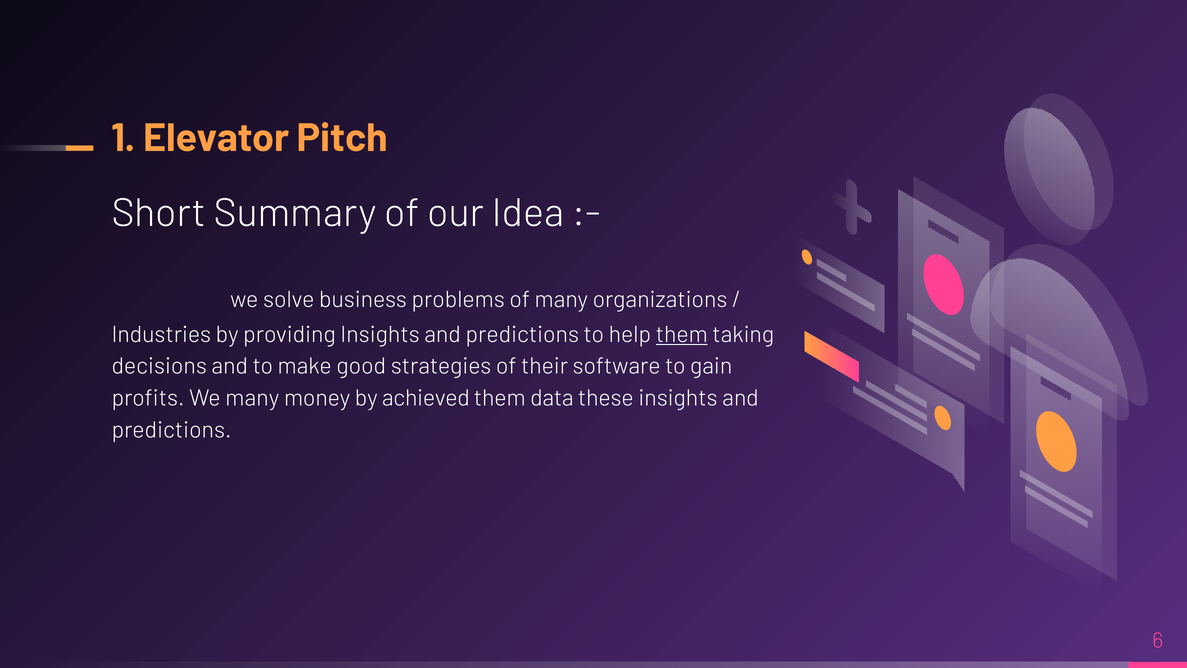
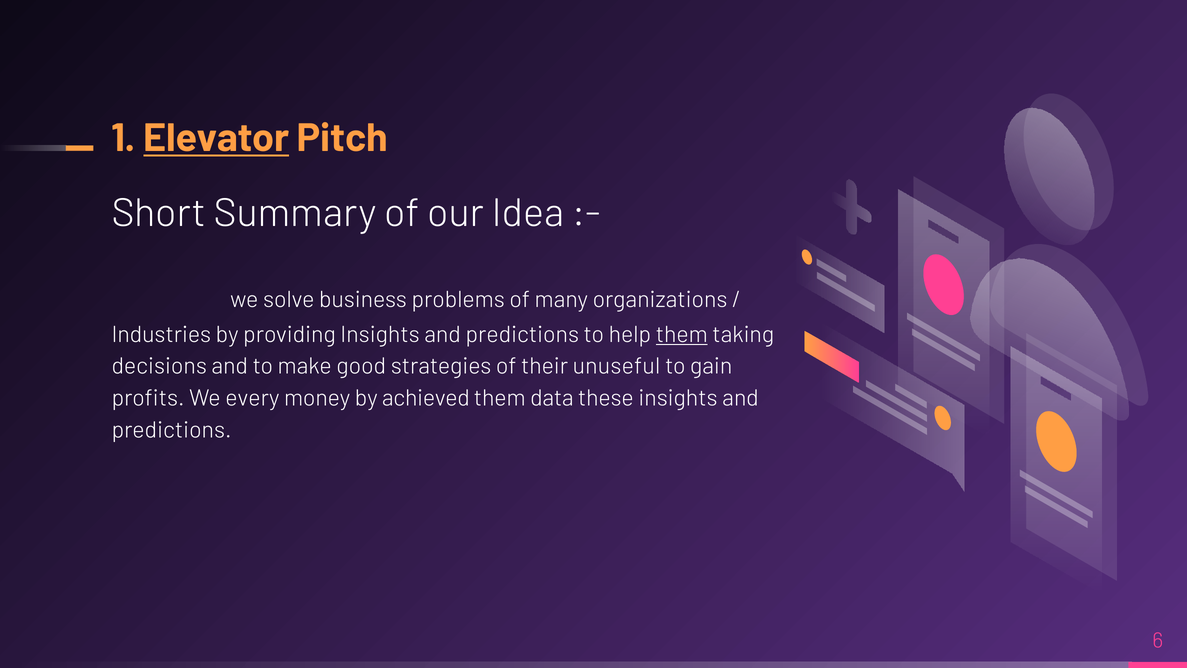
Elevator underline: none -> present
software: software -> unuseful
We many: many -> every
